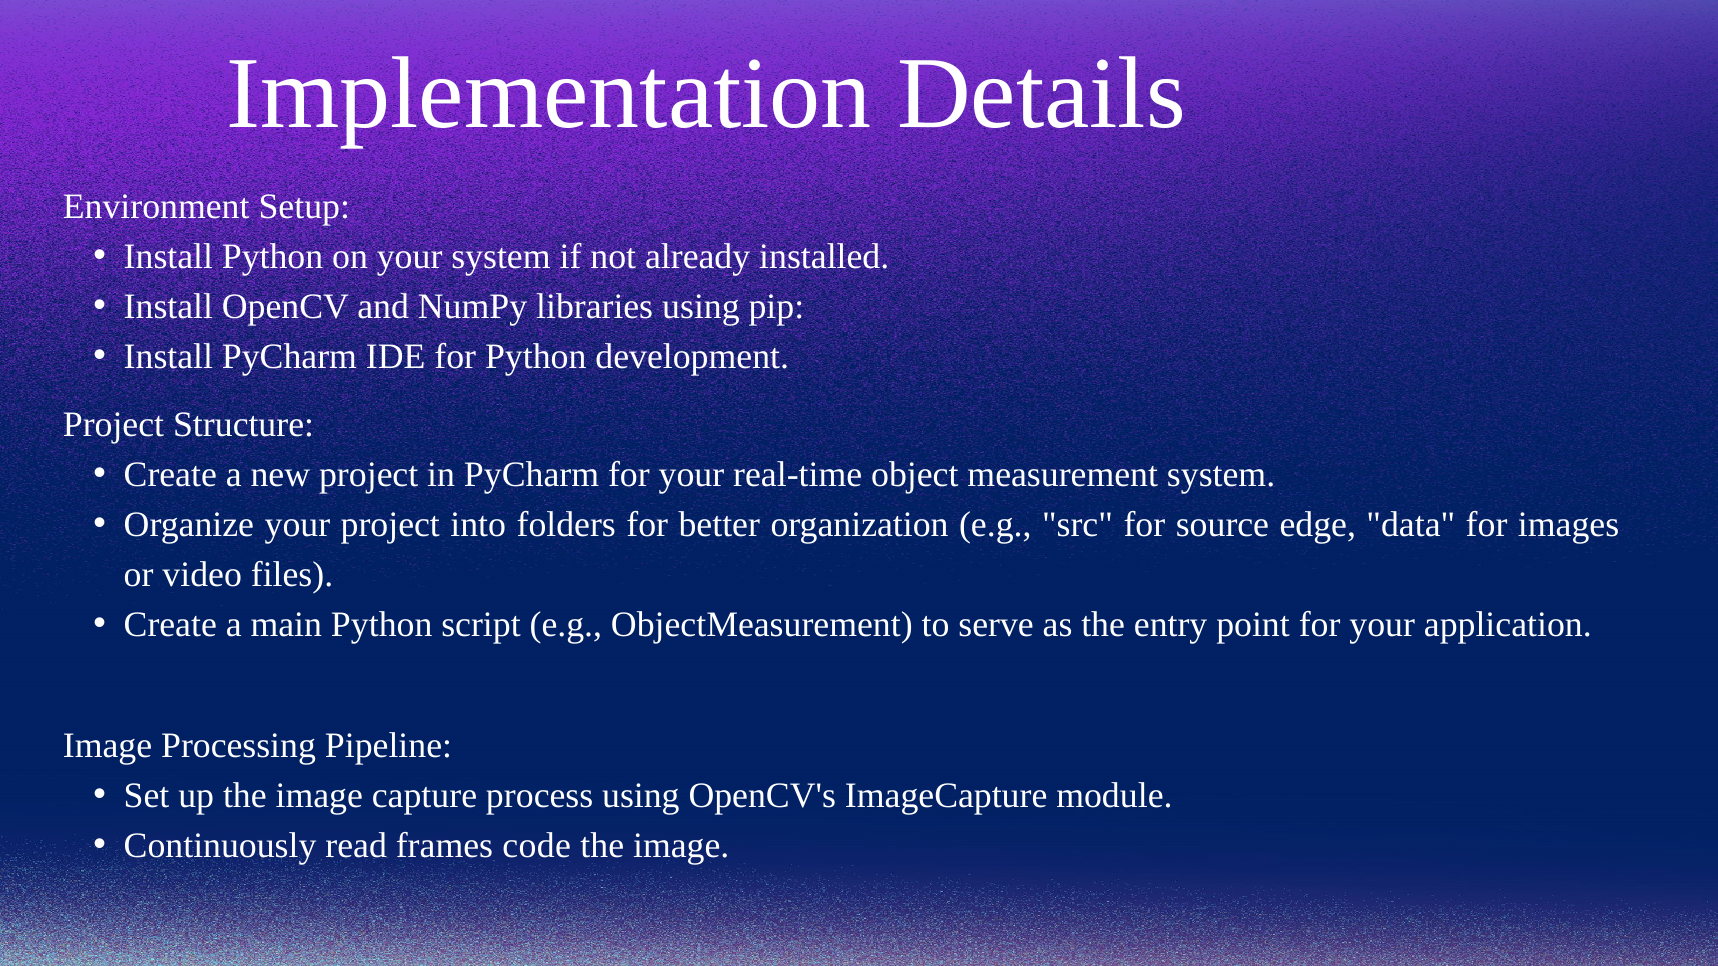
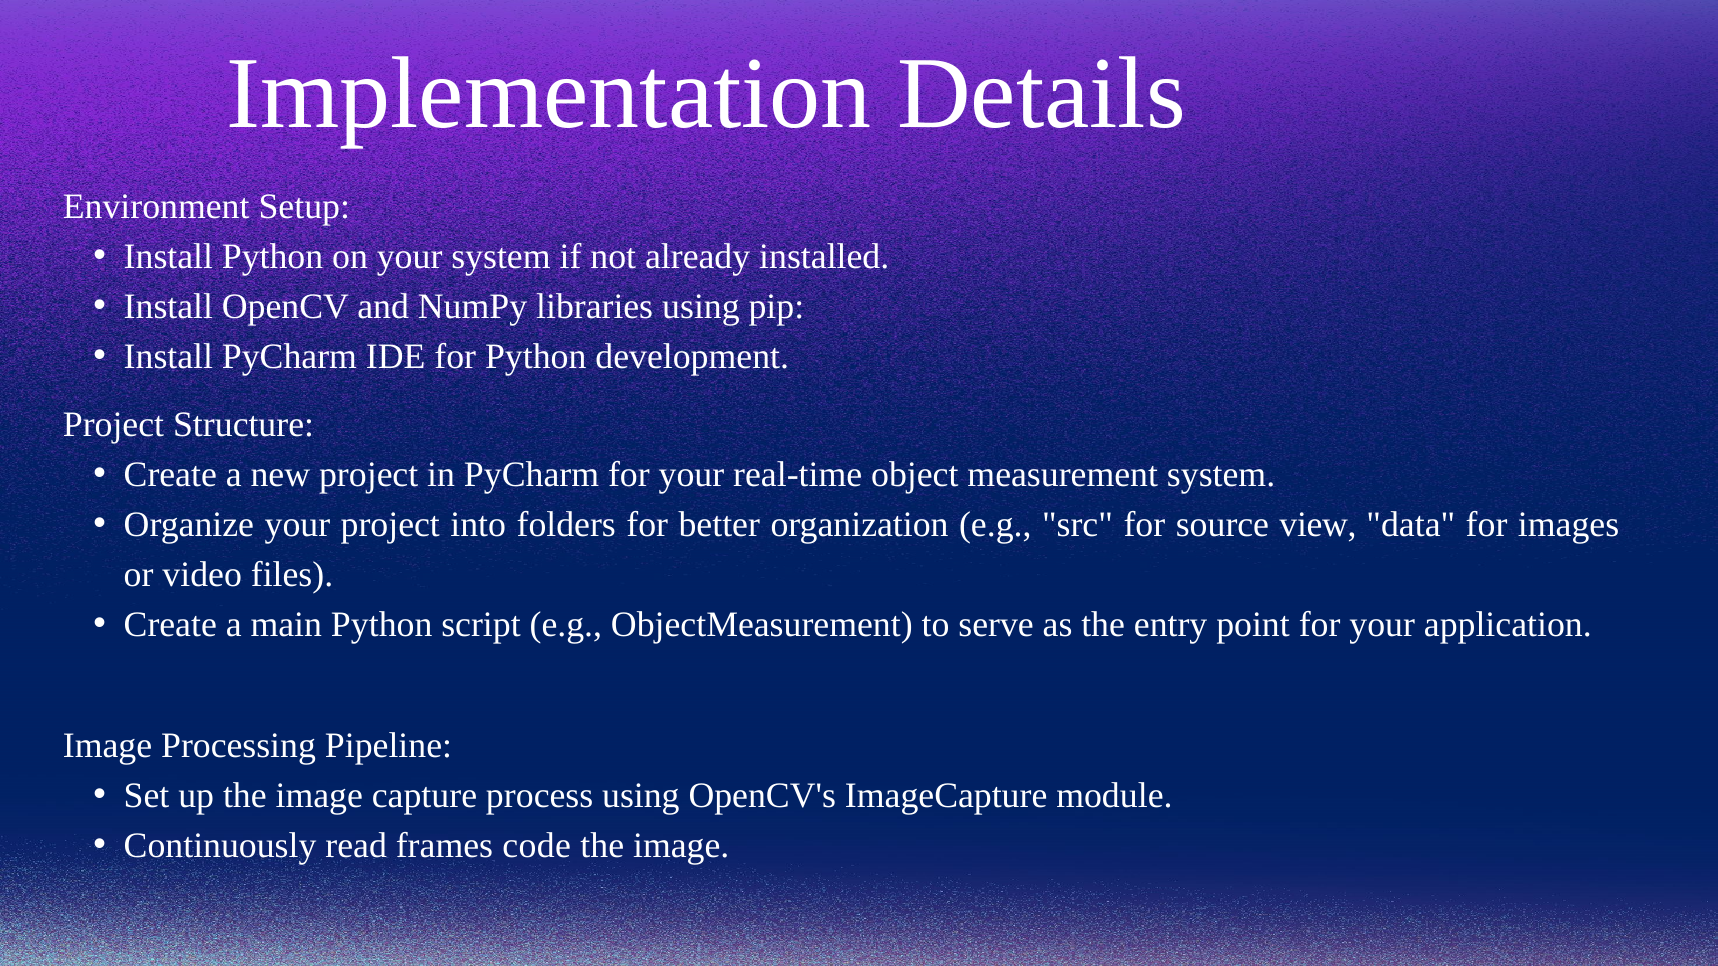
edge: edge -> view
